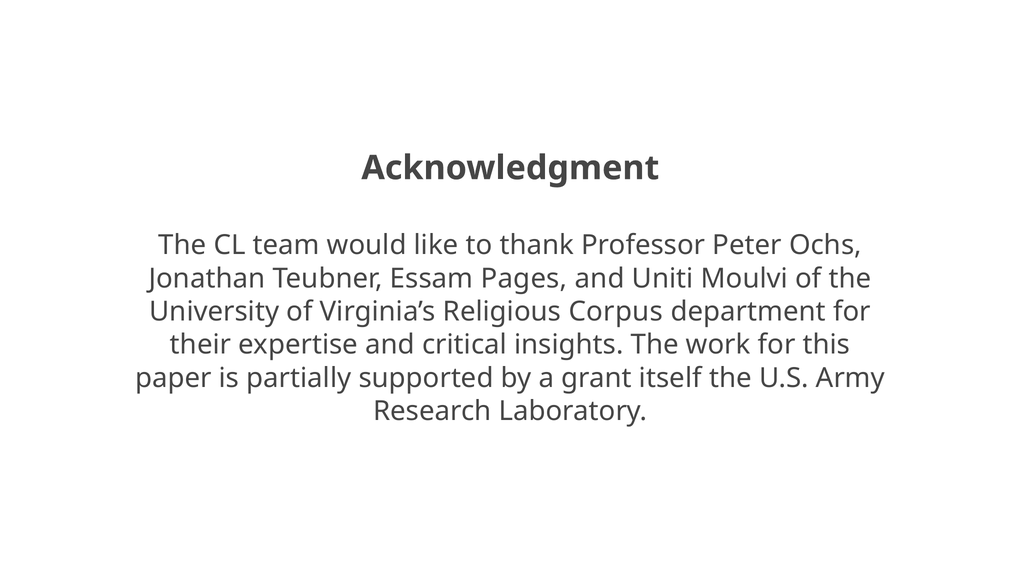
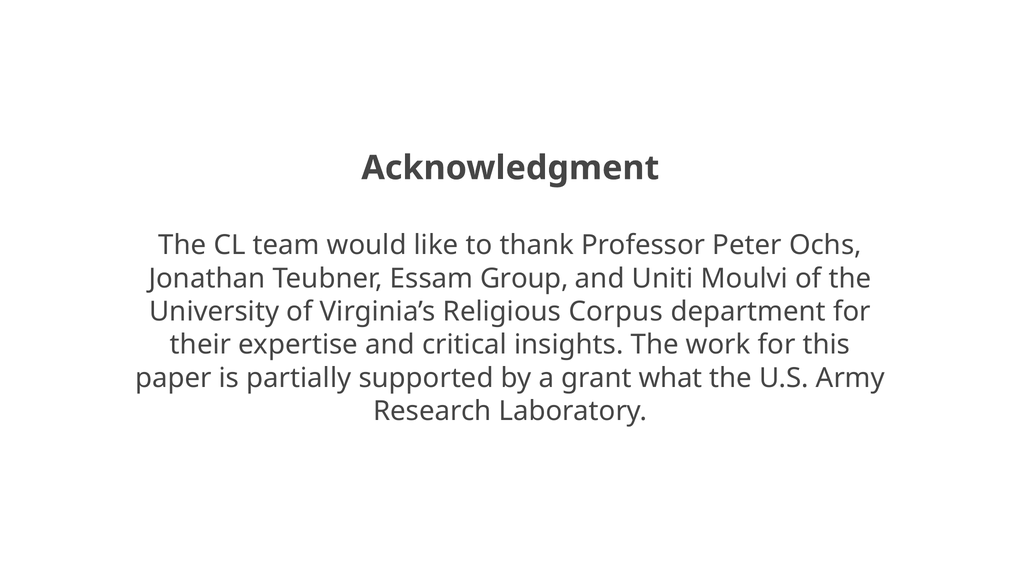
Pages: Pages -> Group
itself: itself -> what
